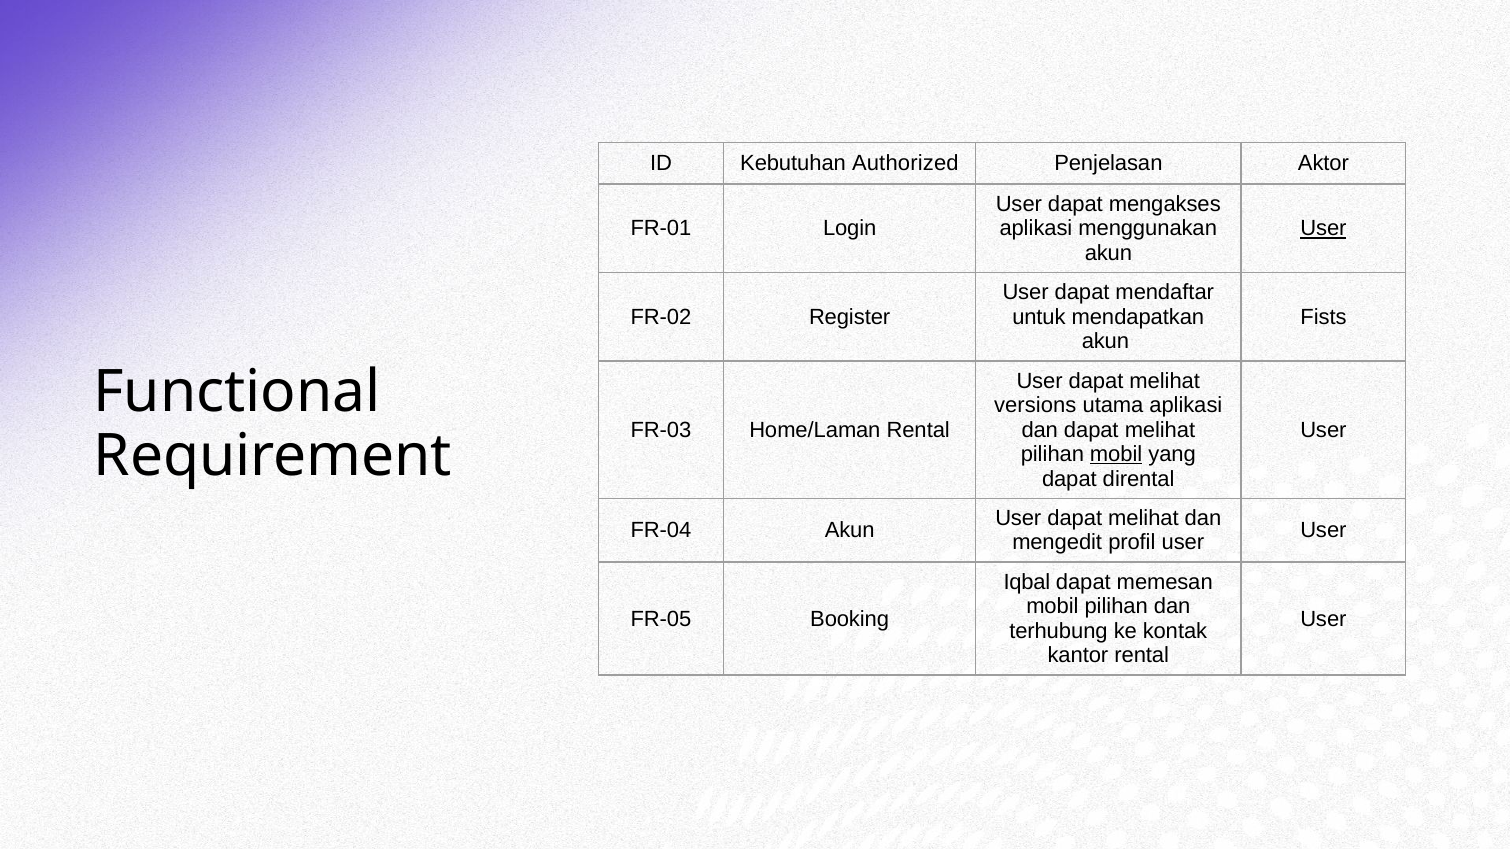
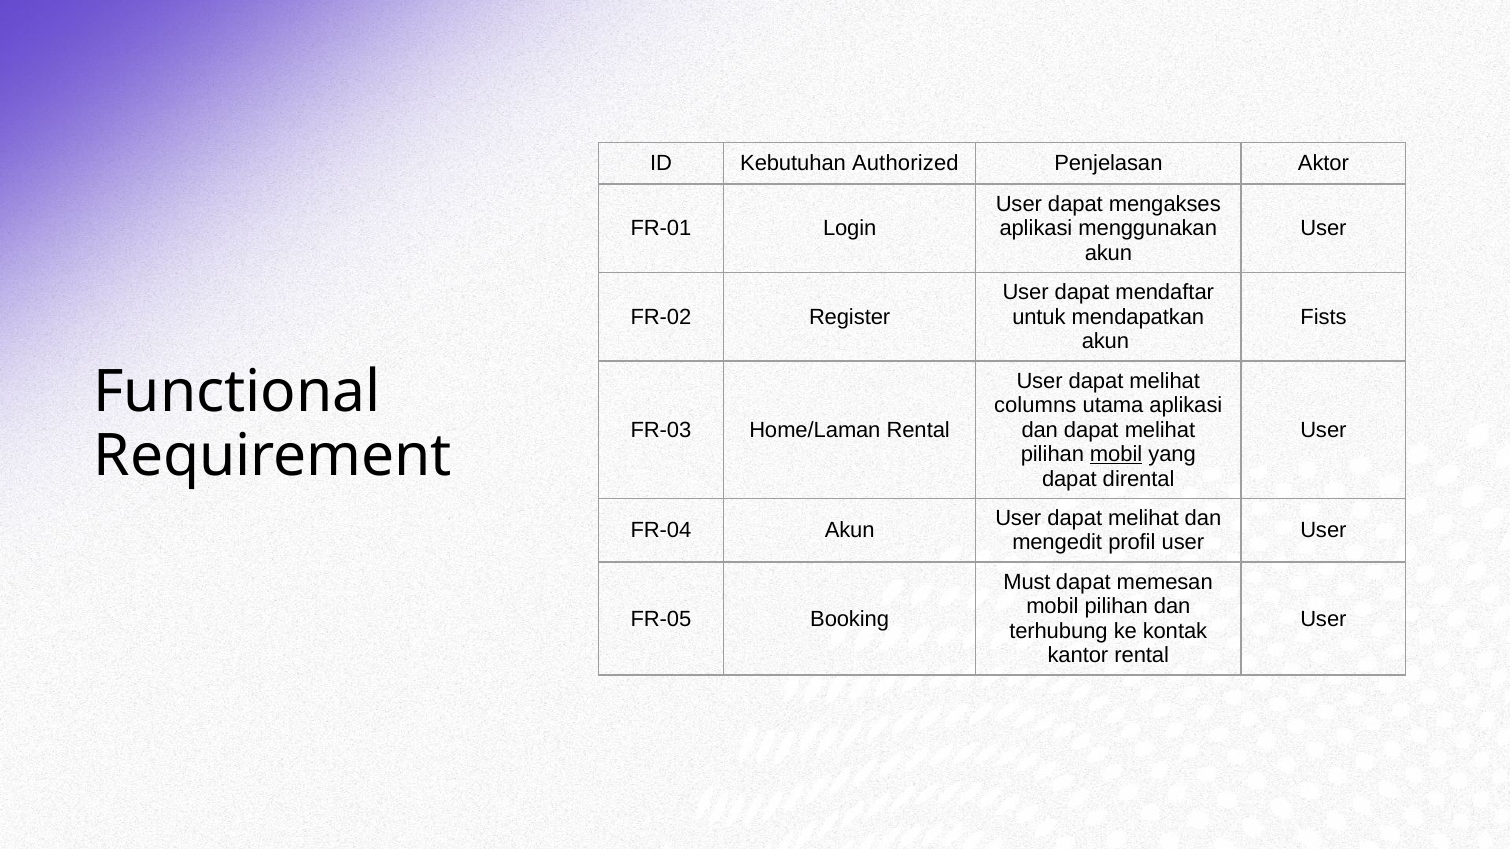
User at (1324, 229) underline: present -> none
versions: versions -> columns
Iqbal: Iqbal -> Must
